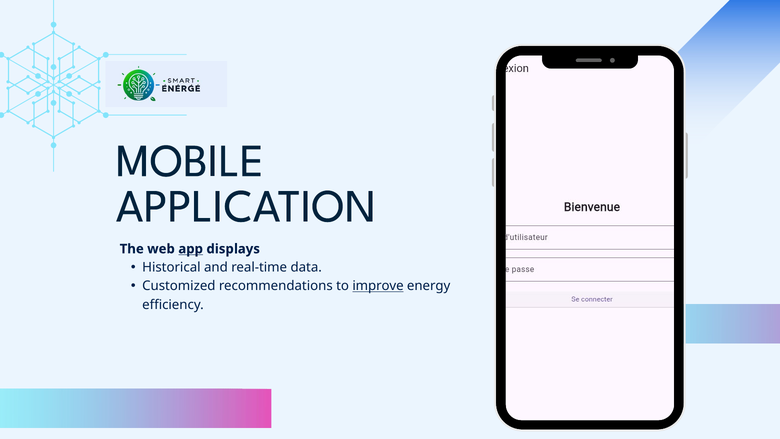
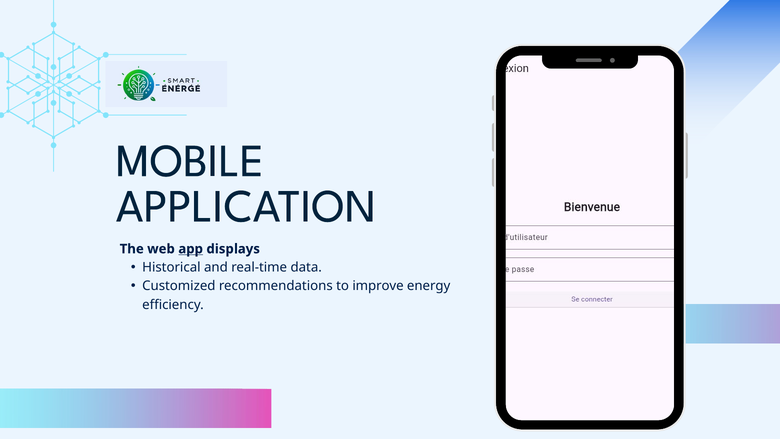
improve underline: present -> none
